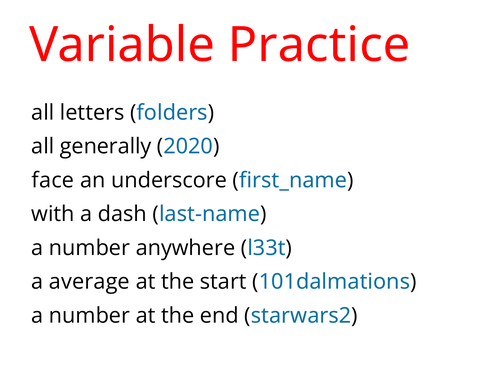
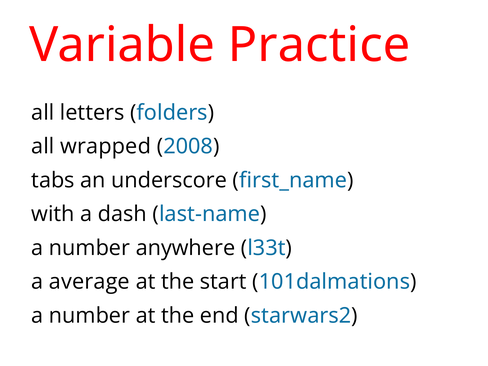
generally: generally -> wrapped
2020: 2020 -> 2008
face: face -> tabs
